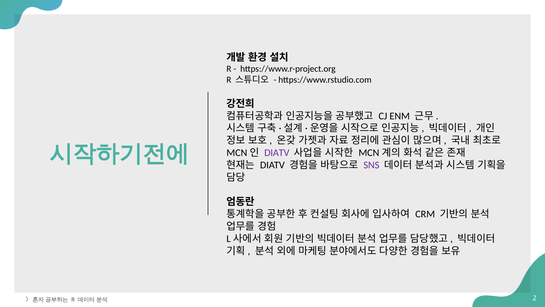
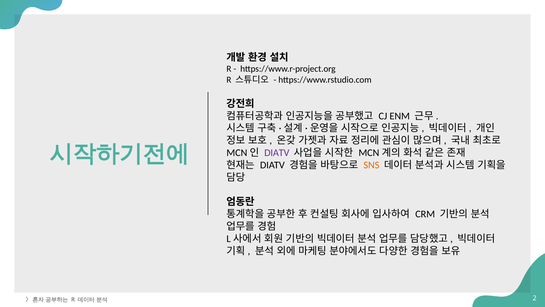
SNS colour: purple -> orange
